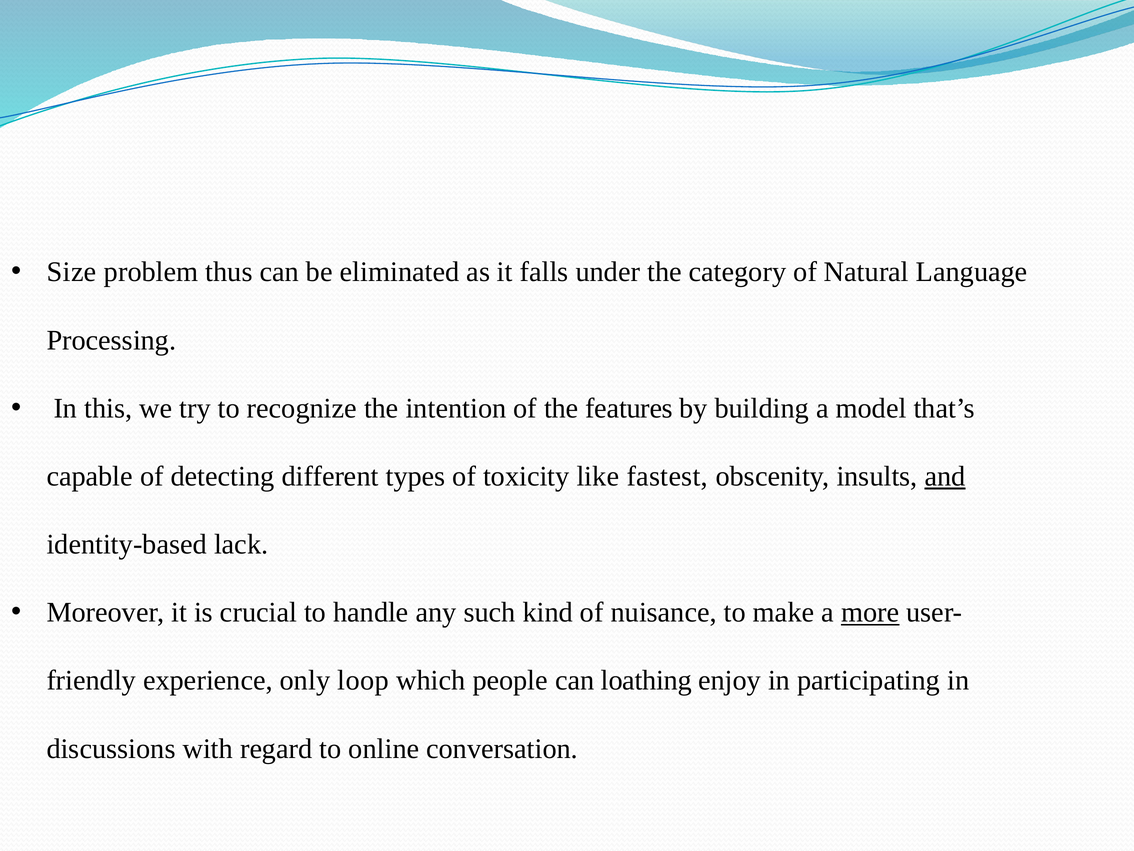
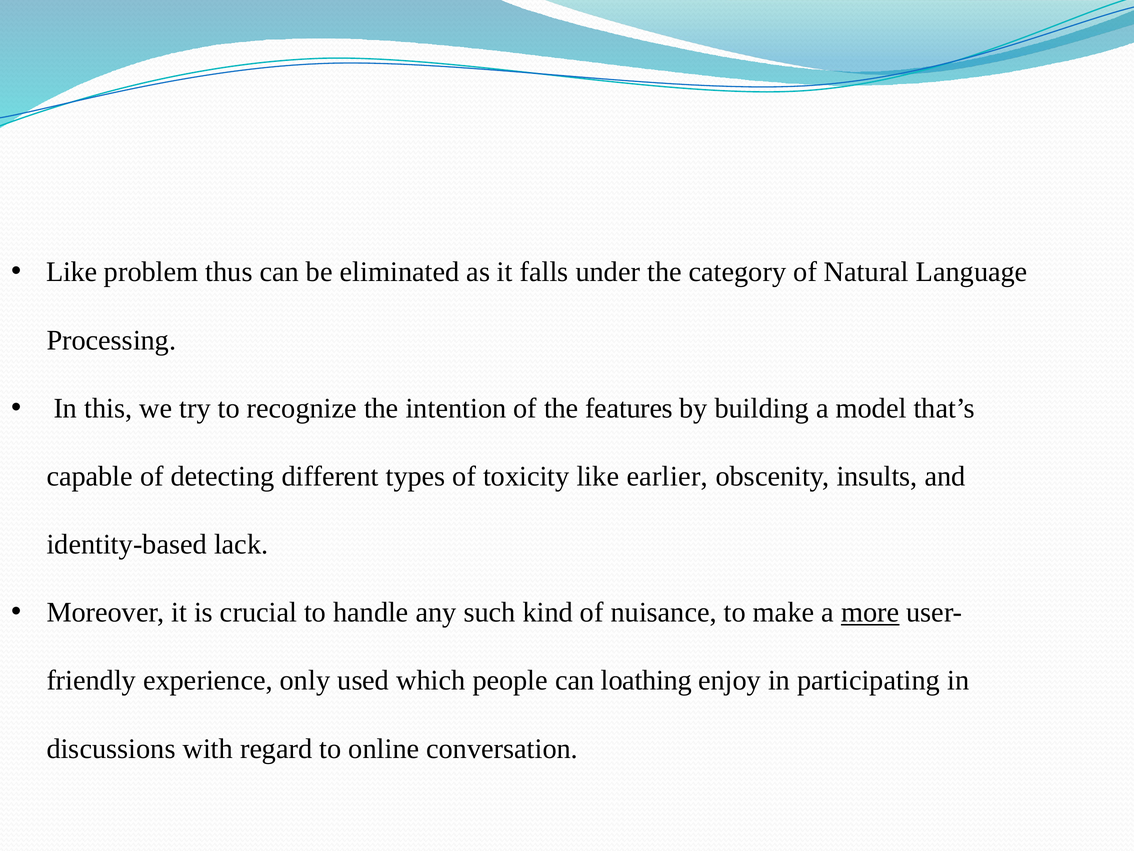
Size at (72, 272): Size -> Like
fastest: fastest -> earlier
and underline: present -> none
loop: loop -> used
